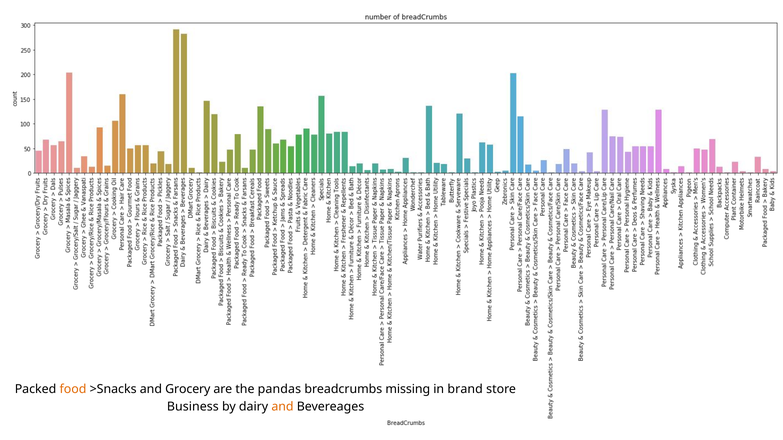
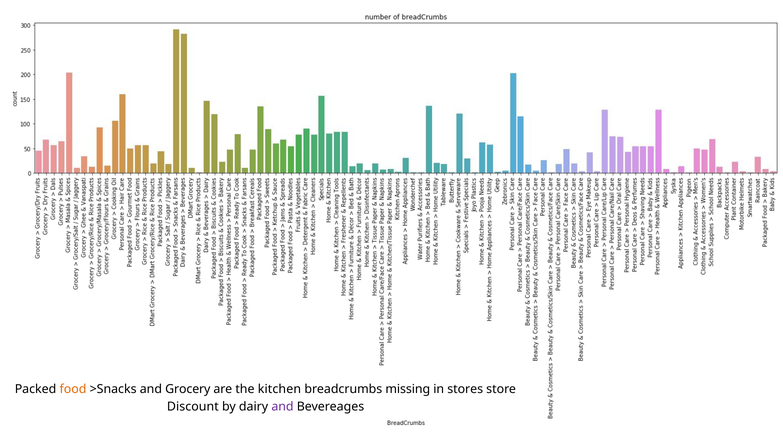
pandas: pandas -> kitchen
brand: brand -> stores
Business: Business -> Discount
and at (282, 407) colour: orange -> purple
